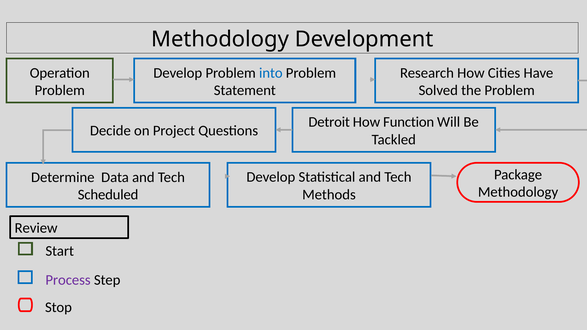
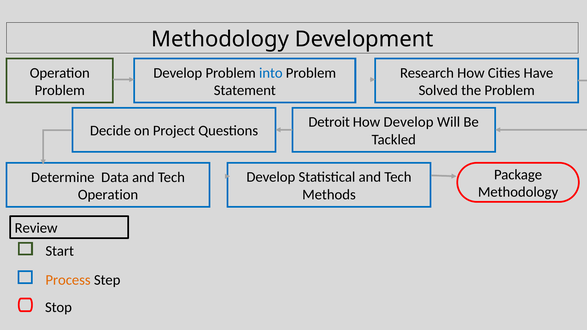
How Function: Function -> Develop
Scheduled at (108, 195): Scheduled -> Operation
Process colour: purple -> orange
